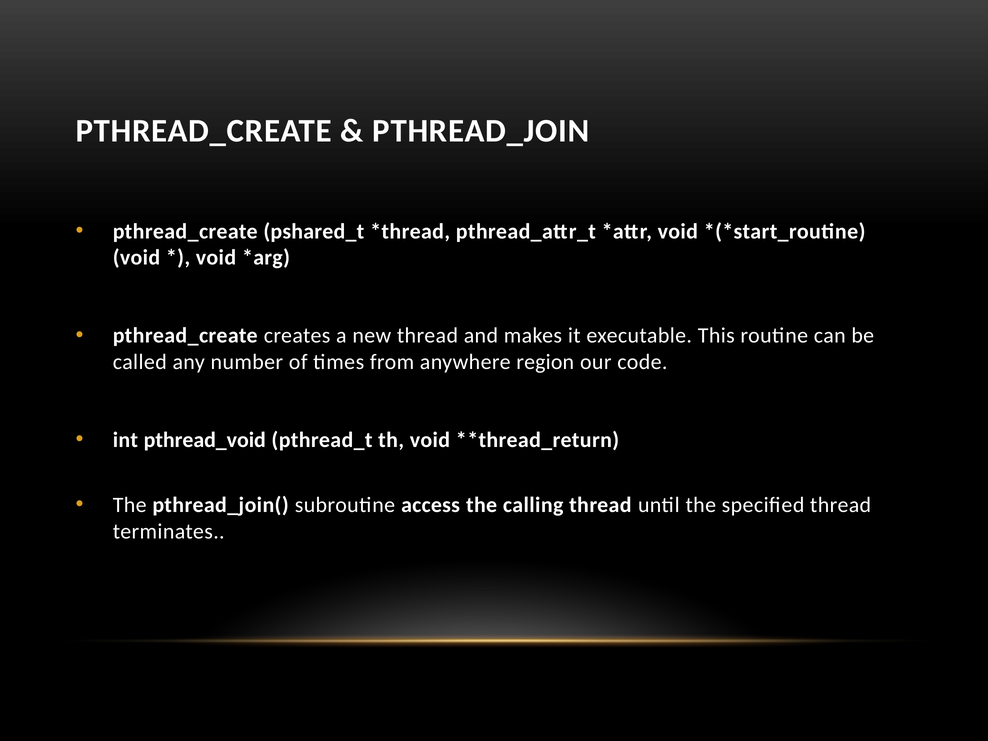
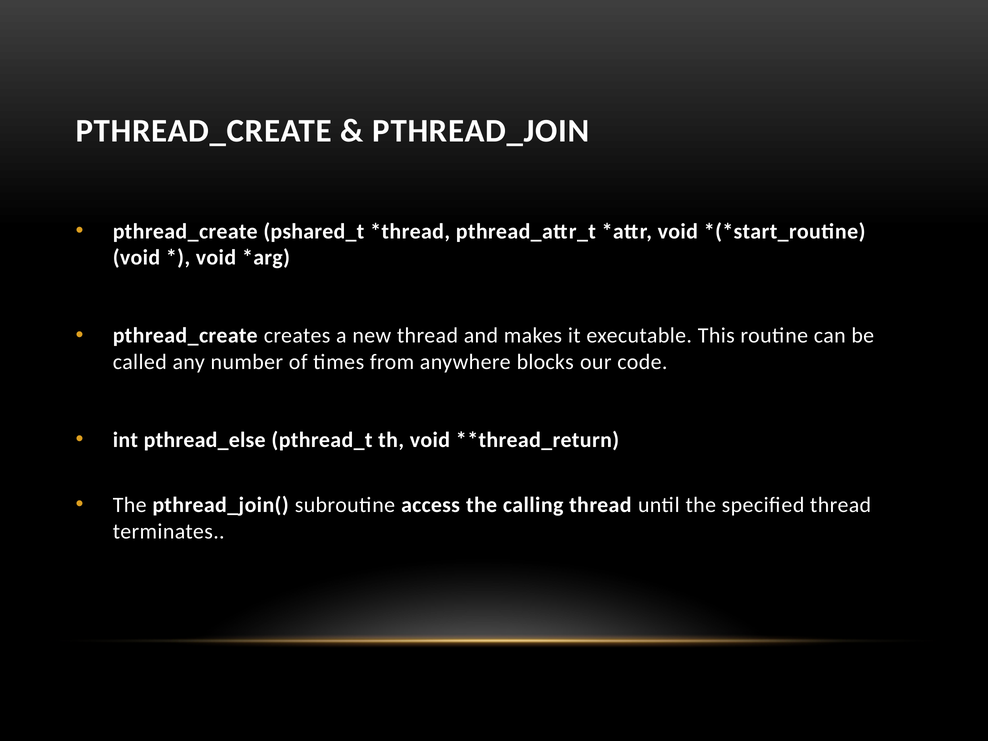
region: region -> blocks
pthread_void: pthread_void -> pthread_else
